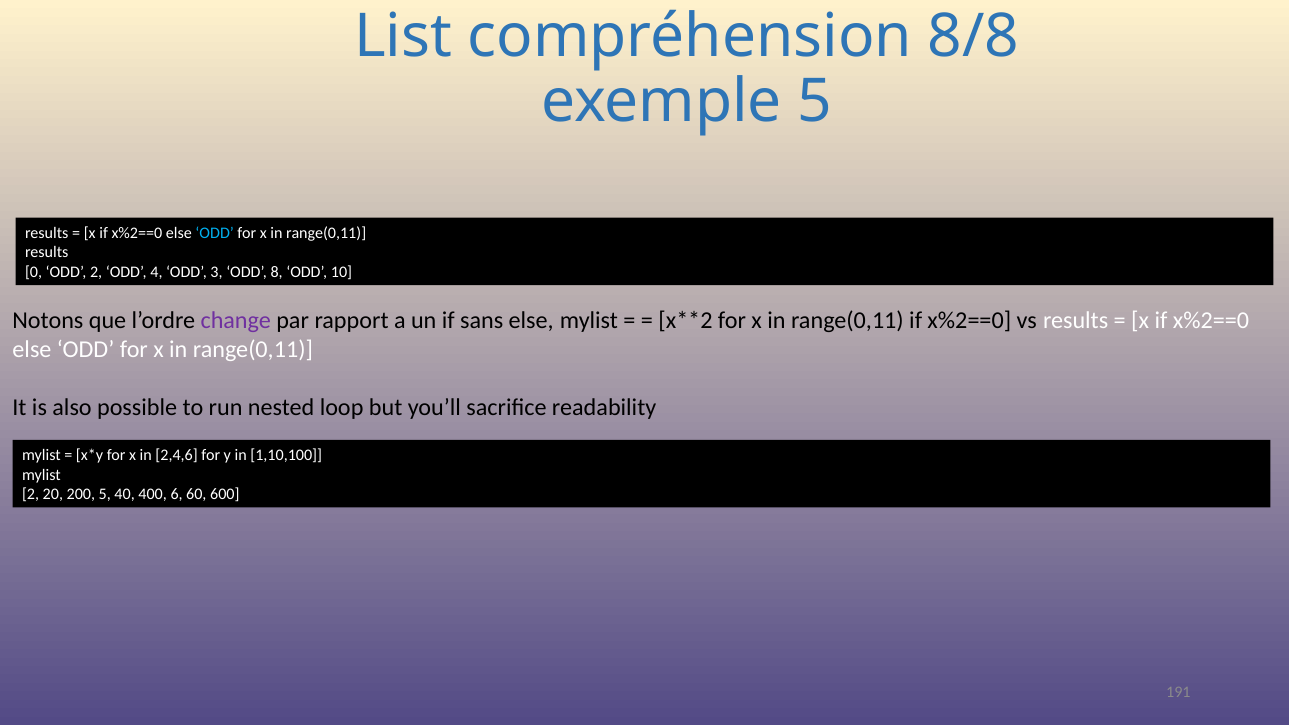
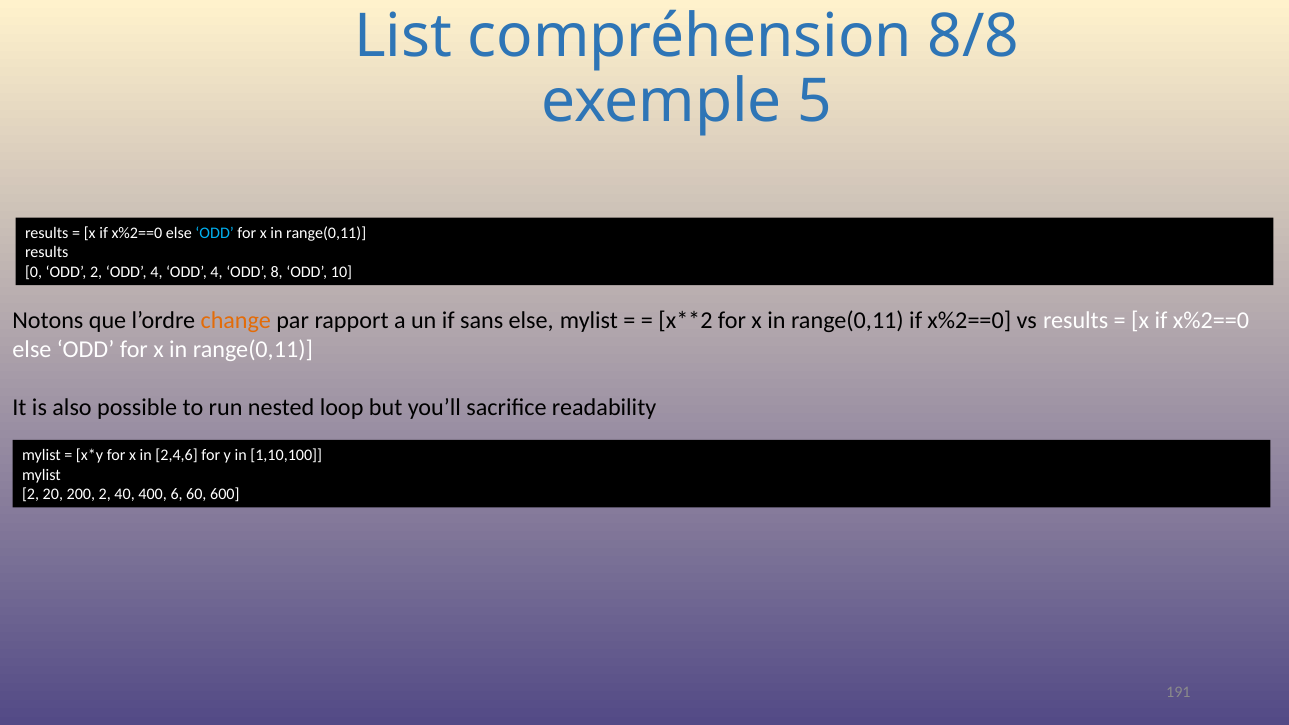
4 ODD 3: 3 -> 4
change colour: purple -> orange
200 5: 5 -> 2
